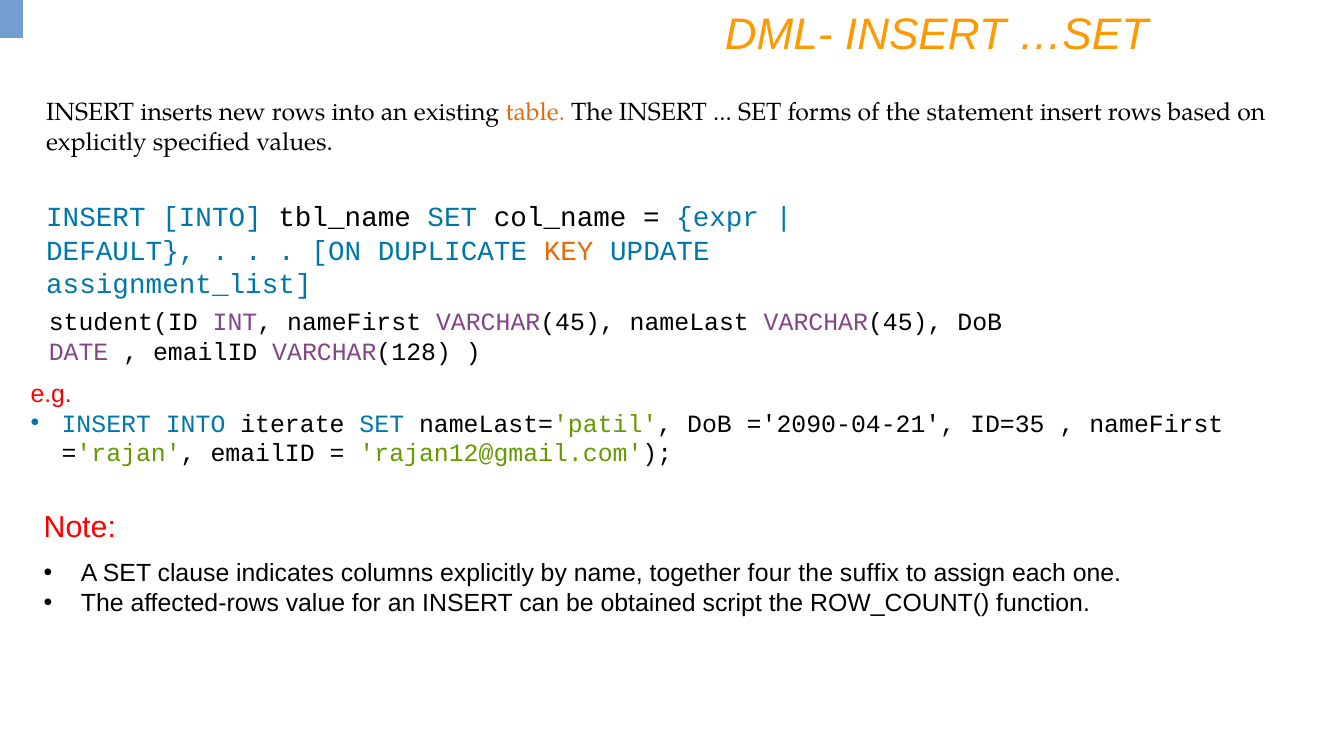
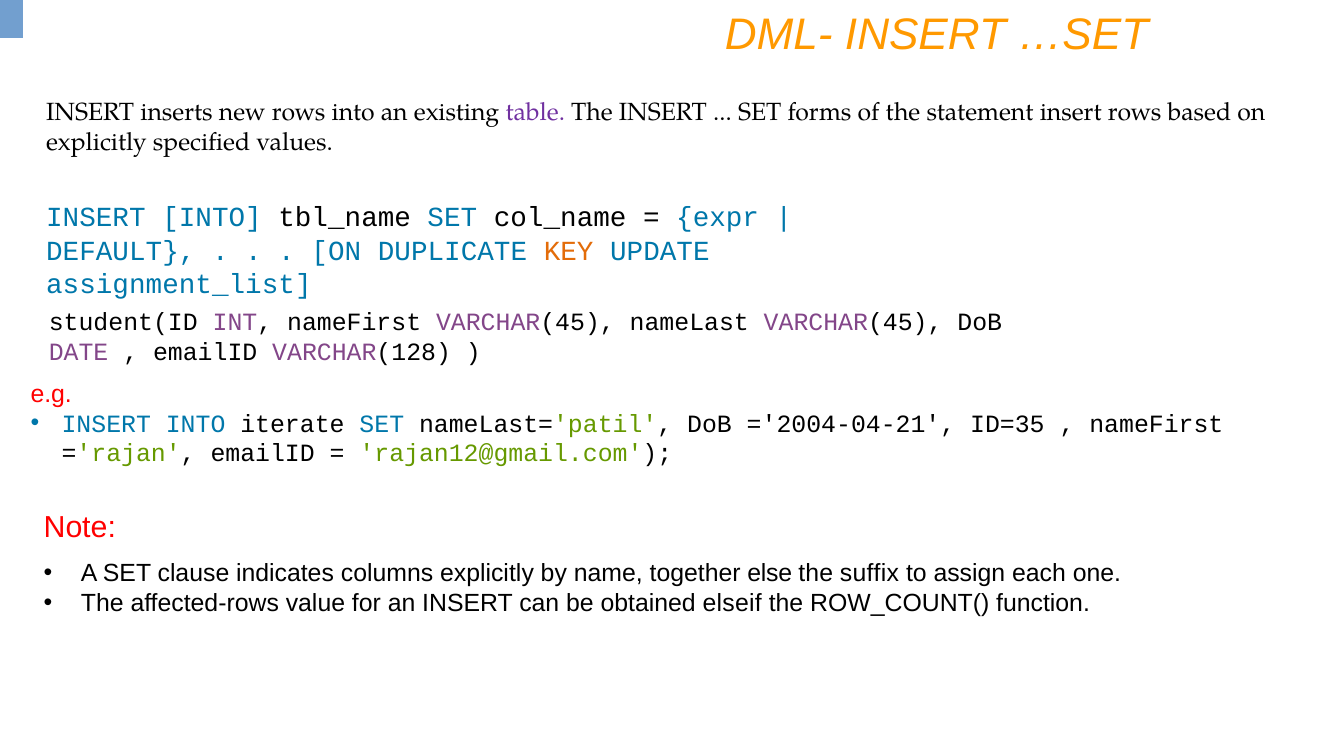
table colour: orange -> purple
='2090-04-21: ='2090-04-21 -> ='2004-04-21
four: four -> else
script: script -> elseif
